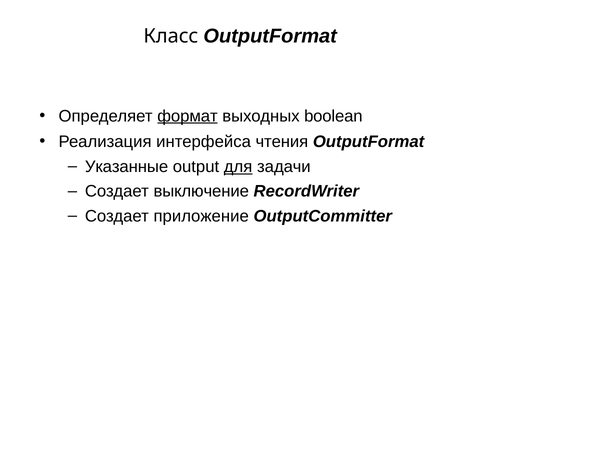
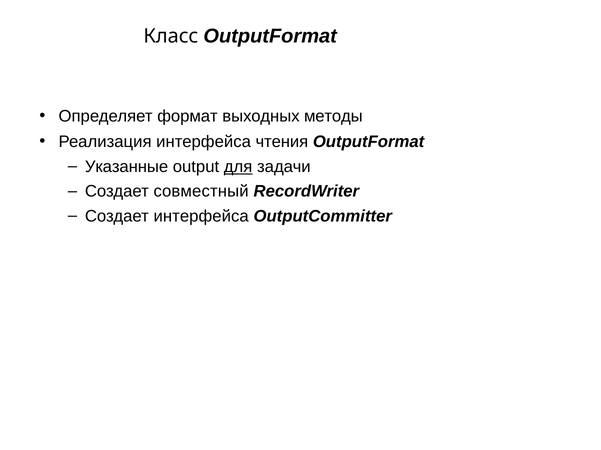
формат underline: present -> none
boolean: boolean -> методы
выключение: выключение -> совместный
Создает приложение: приложение -> интерфейса
